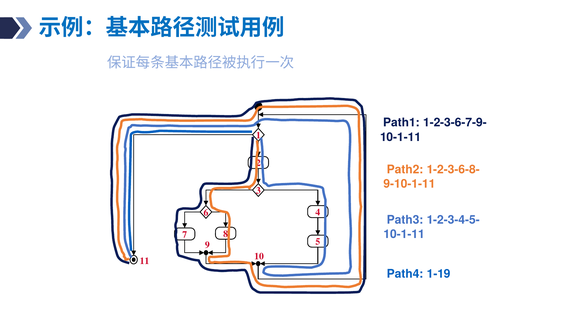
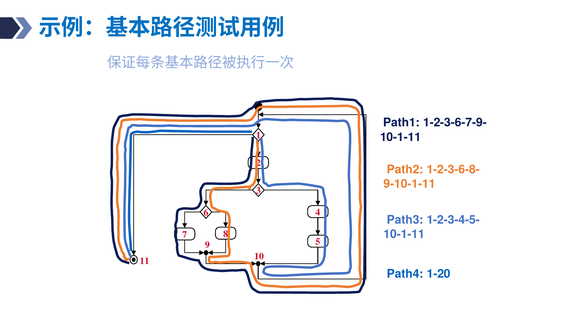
1-19: 1-19 -> 1-20
